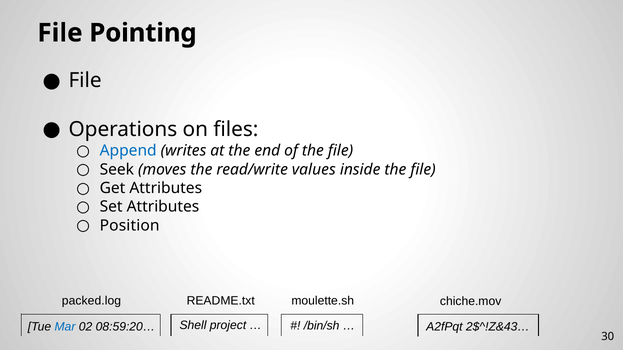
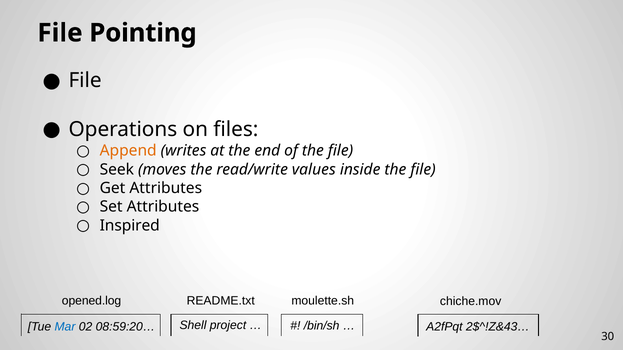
Append colour: blue -> orange
Position: Position -> Inspired
packed.log: packed.log -> opened.log
